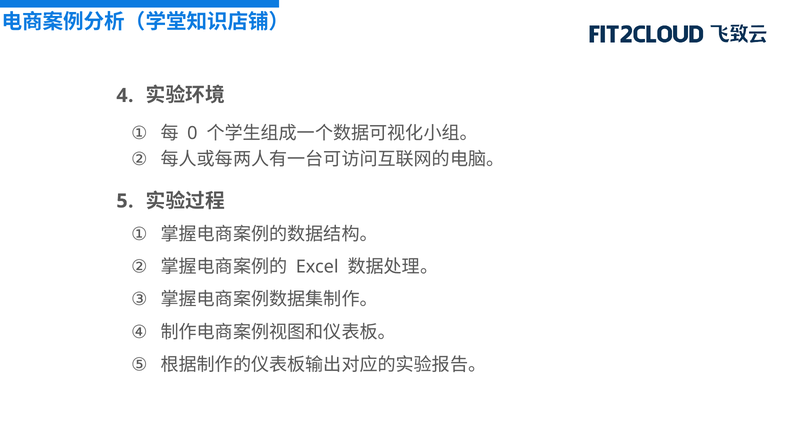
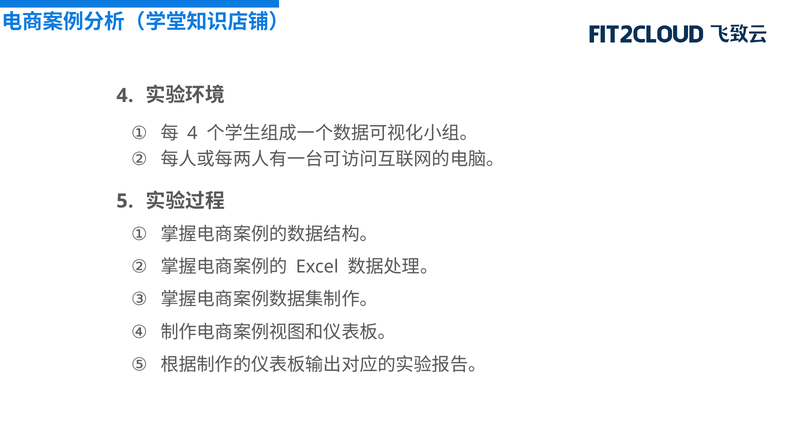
0 at (192, 133): 0 -> 4
